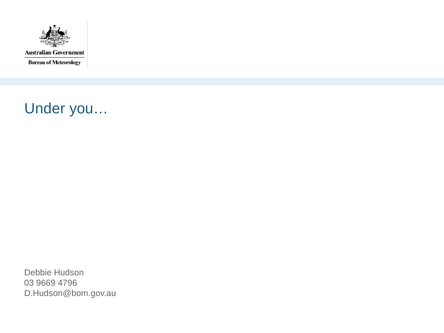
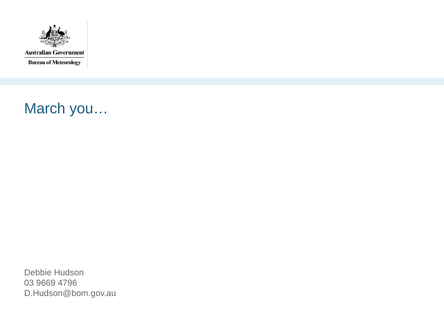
Under: Under -> March
